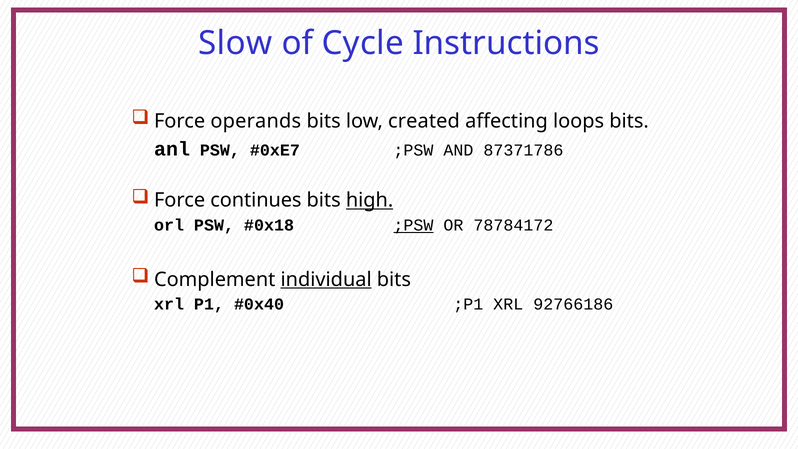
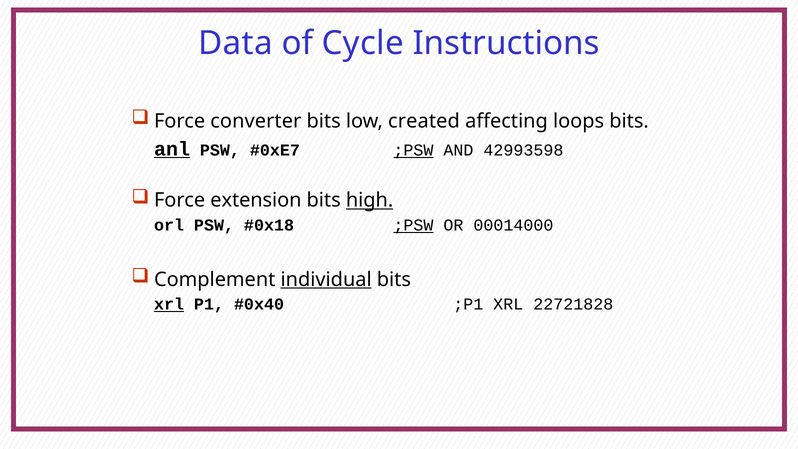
Slow: Slow -> Data
operands: operands -> converter
anl underline: none -> present
;PSW at (413, 150) underline: none -> present
87371786: 87371786 -> 42993598
continues: continues -> extension
78784172: 78784172 -> 00014000
xrl at (169, 304) underline: none -> present
92766186: 92766186 -> 22721828
